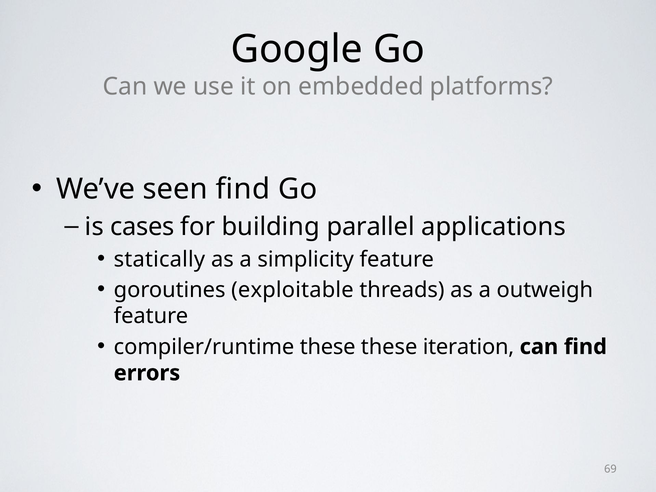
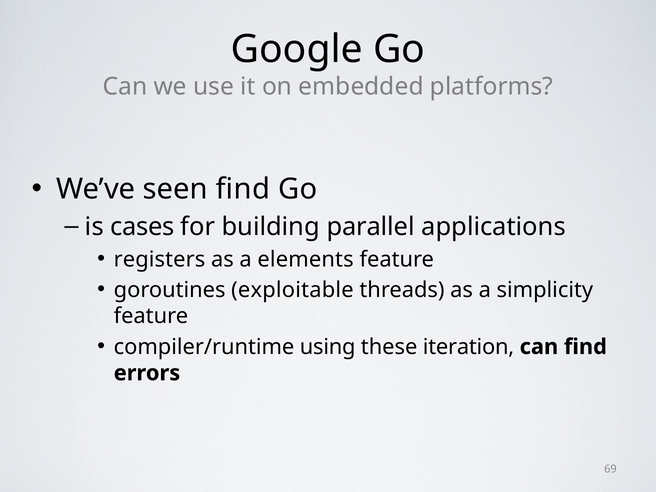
statically: statically -> registers
simplicity: simplicity -> elements
outweigh: outweigh -> simplicity
compiler/runtime these: these -> using
